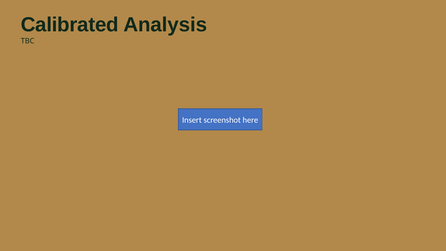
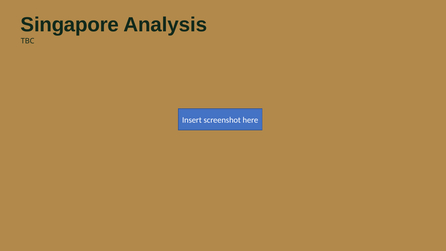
Calibrated: Calibrated -> Singapore
